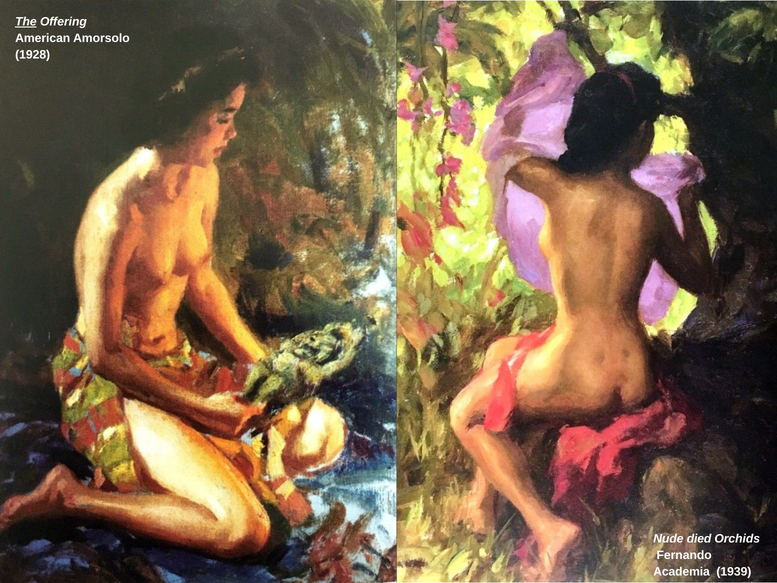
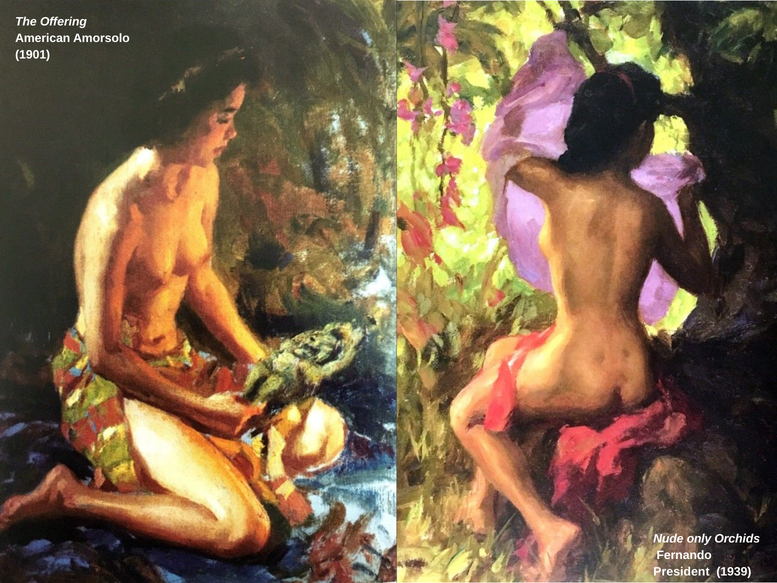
The underline: present -> none
1928: 1928 -> 1901
died: died -> only
Academia: Academia -> President
